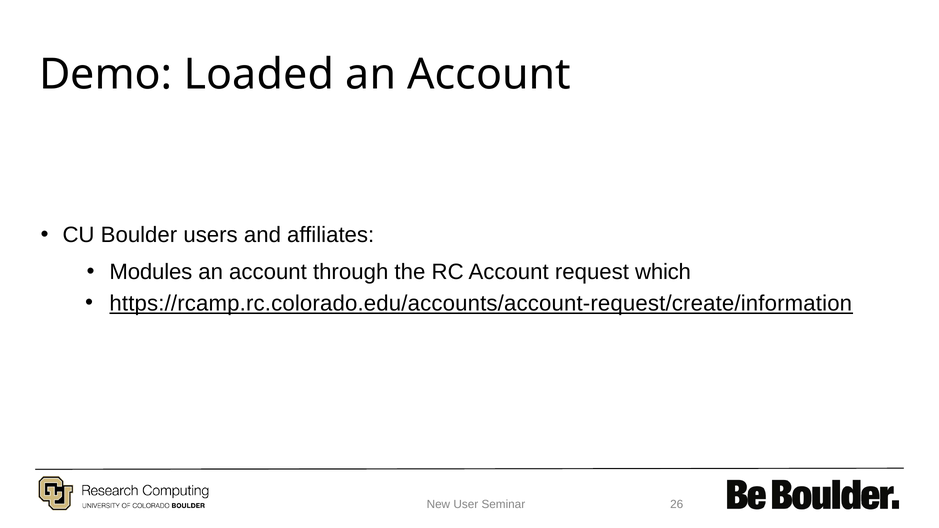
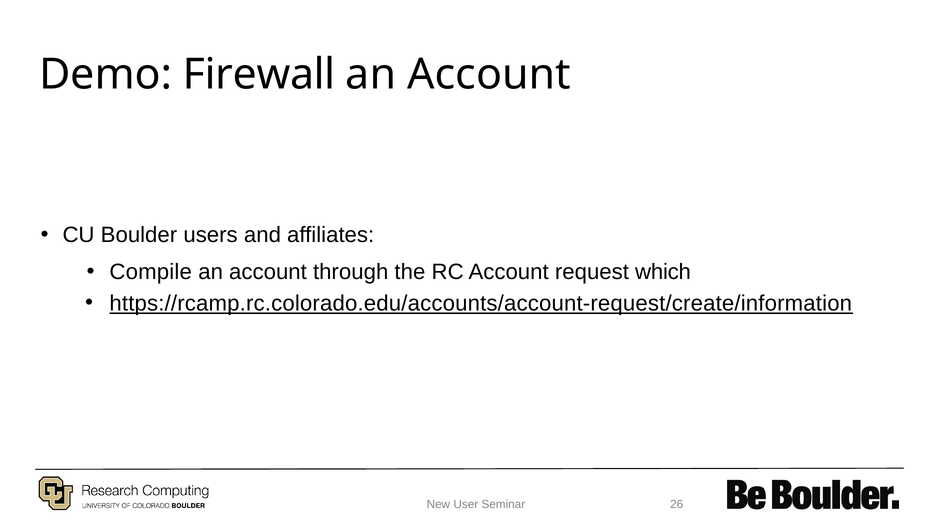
Loaded: Loaded -> Firewall
Modules: Modules -> Compile
